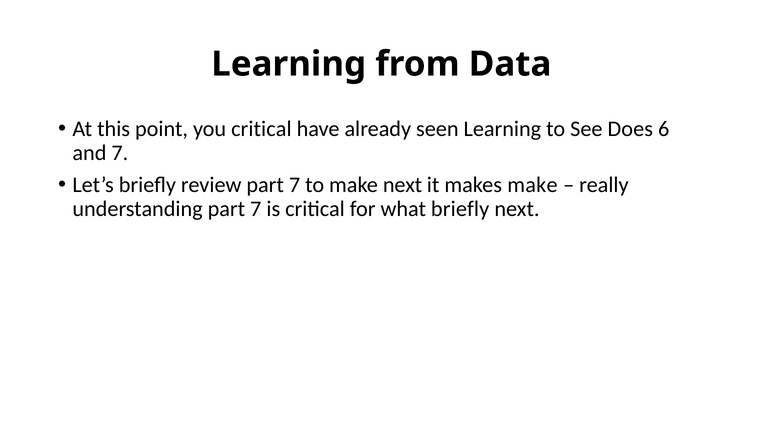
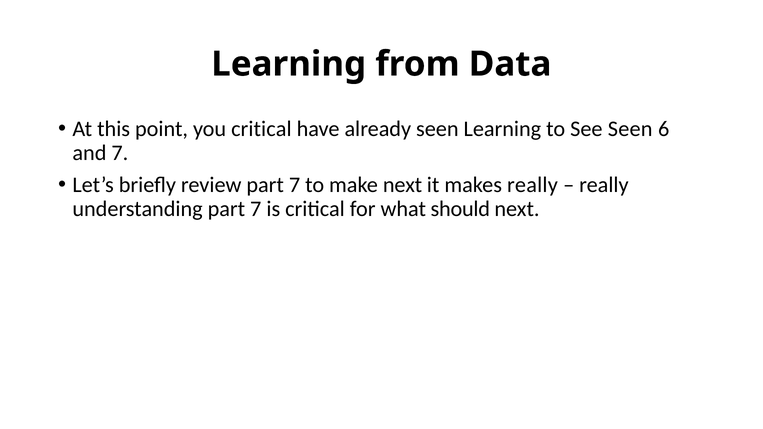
See Does: Does -> Seen
makes make: make -> really
what briefly: briefly -> should
